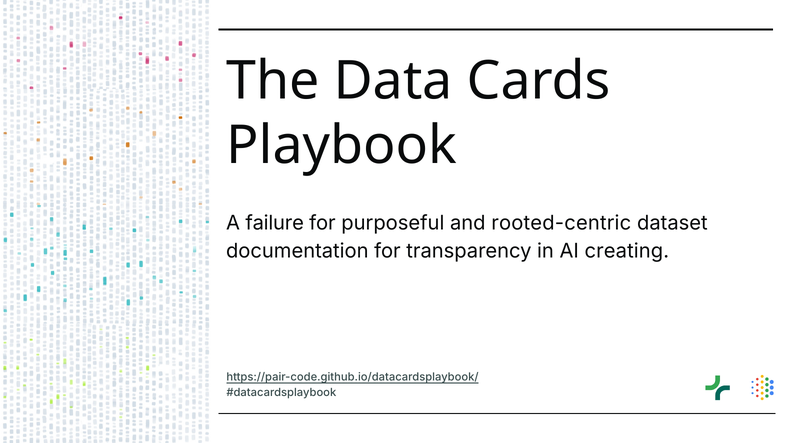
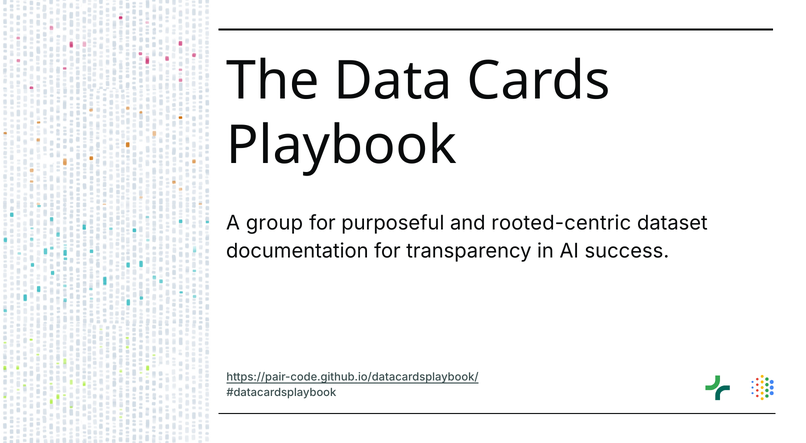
failure: failure -> group
creating: creating -> success
